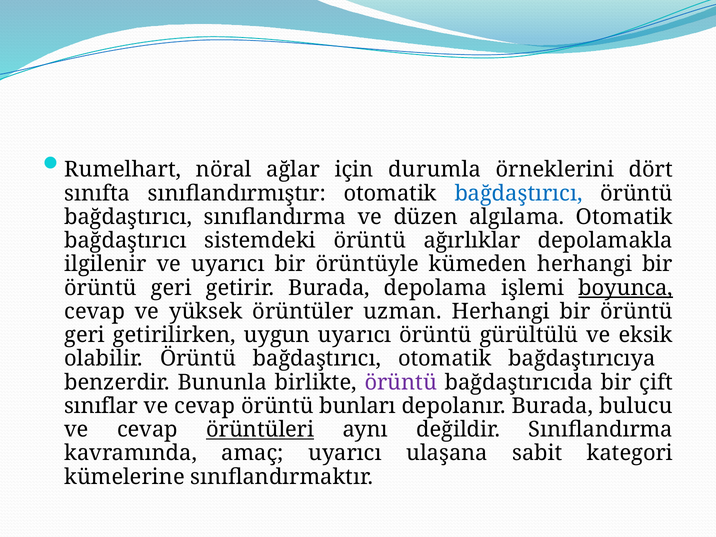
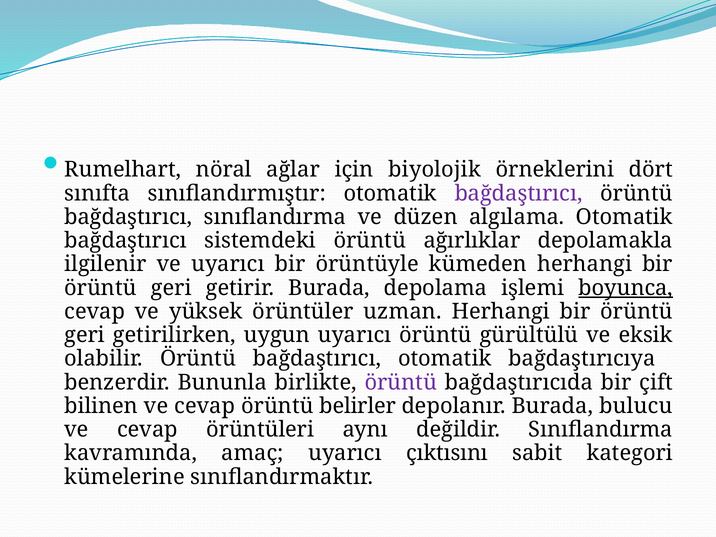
durumla: durumla -> biyolojik
bağdaştırıcı at (519, 193) colour: blue -> purple
sınıflar: sınıflar -> bilinen
bunları: bunları -> belirler
örüntüleri underline: present -> none
ulaşana: ulaşana -> çıktısını
